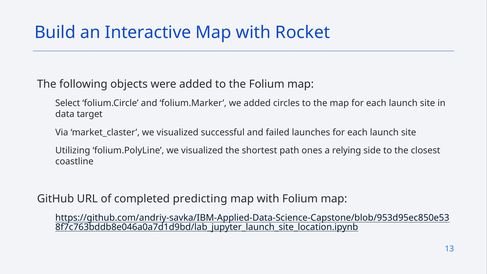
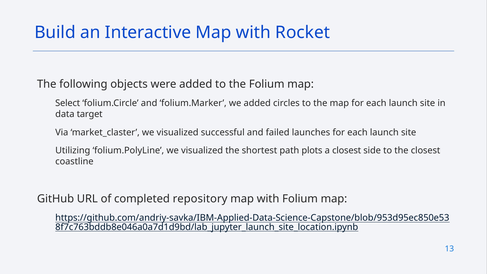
ones: ones -> plots
a relying: relying -> closest
predicting: predicting -> repository
